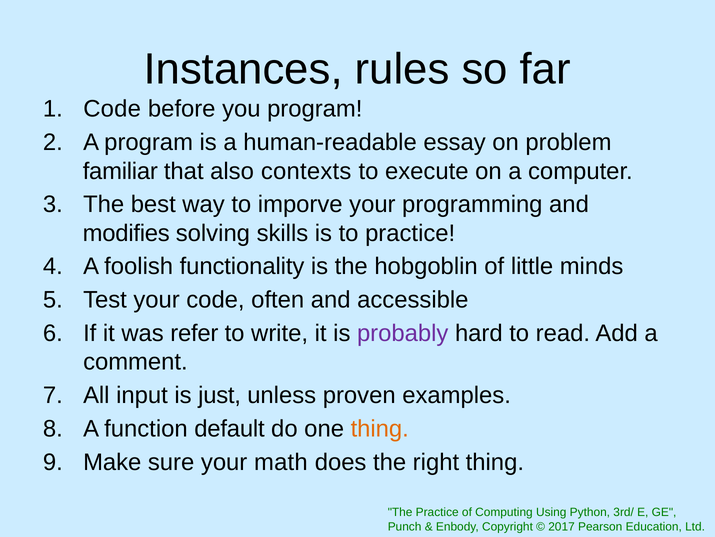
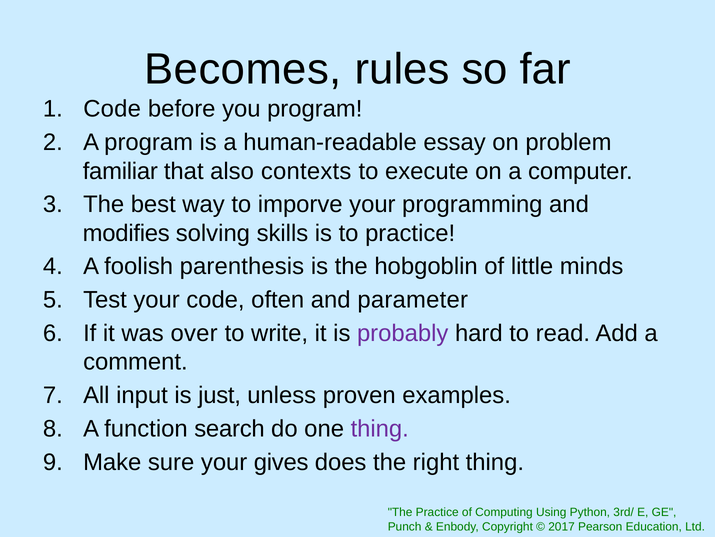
Instances: Instances -> Becomes
functionality: functionality -> parenthesis
accessible: accessible -> parameter
refer: refer -> over
default: default -> search
thing at (380, 428) colour: orange -> purple
math: math -> gives
